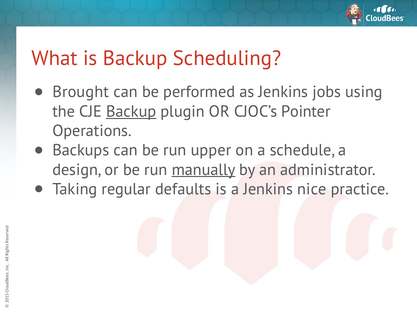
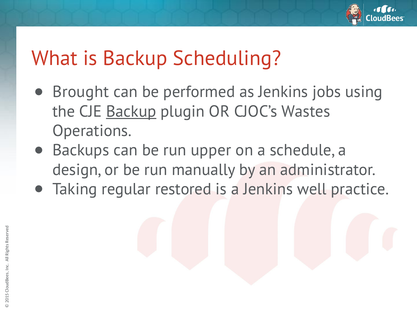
Pointer: Pointer -> Wastes
manually underline: present -> none
defaults: defaults -> restored
nice: nice -> well
